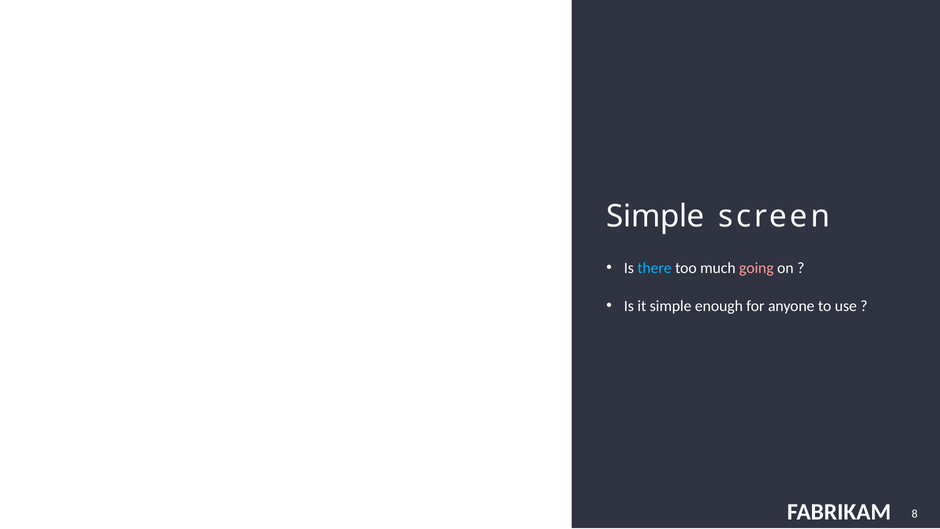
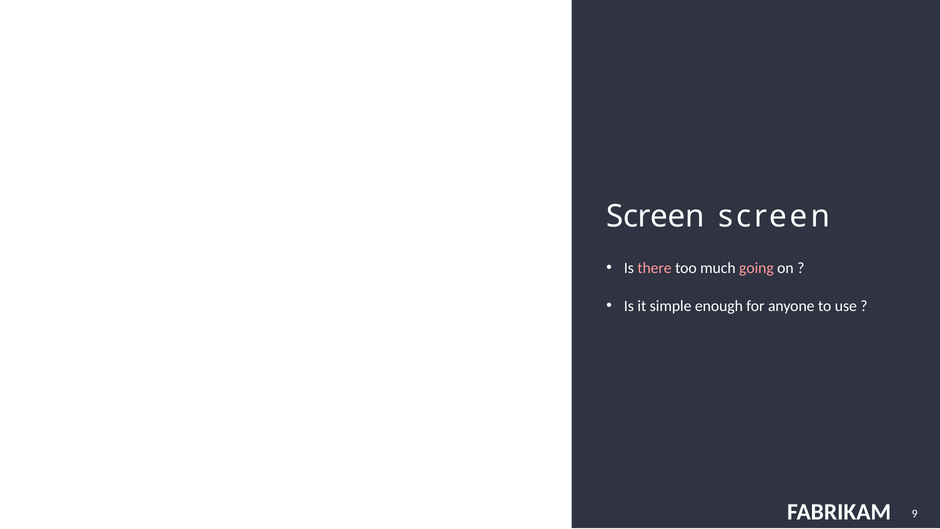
Simple at (655, 217): Simple -> Screen
there colour: light blue -> pink
8: 8 -> 9
